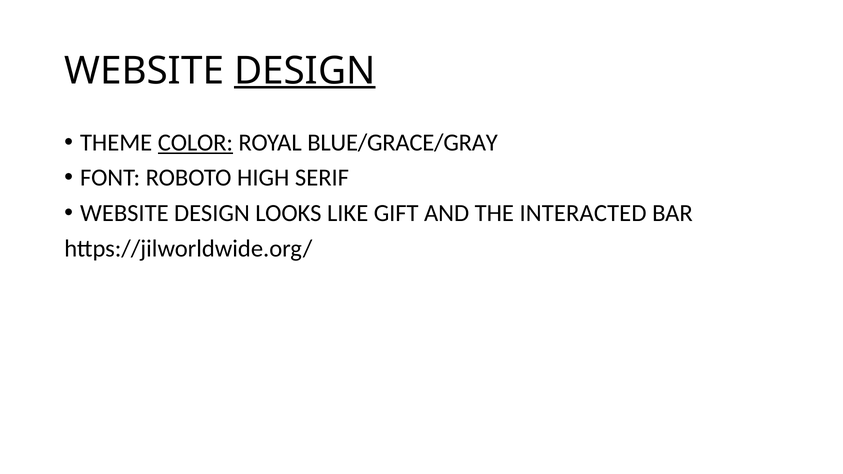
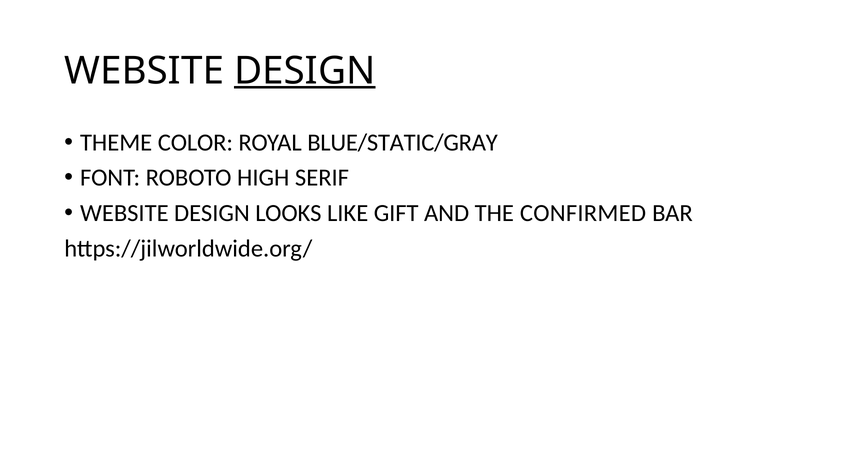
COLOR underline: present -> none
BLUE/GRACE/GRAY: BLUE/GRACE/GRAY -> BLUE/STATIC/GRAY
INTERACTED: INTERACTED -> CONFIRMED
